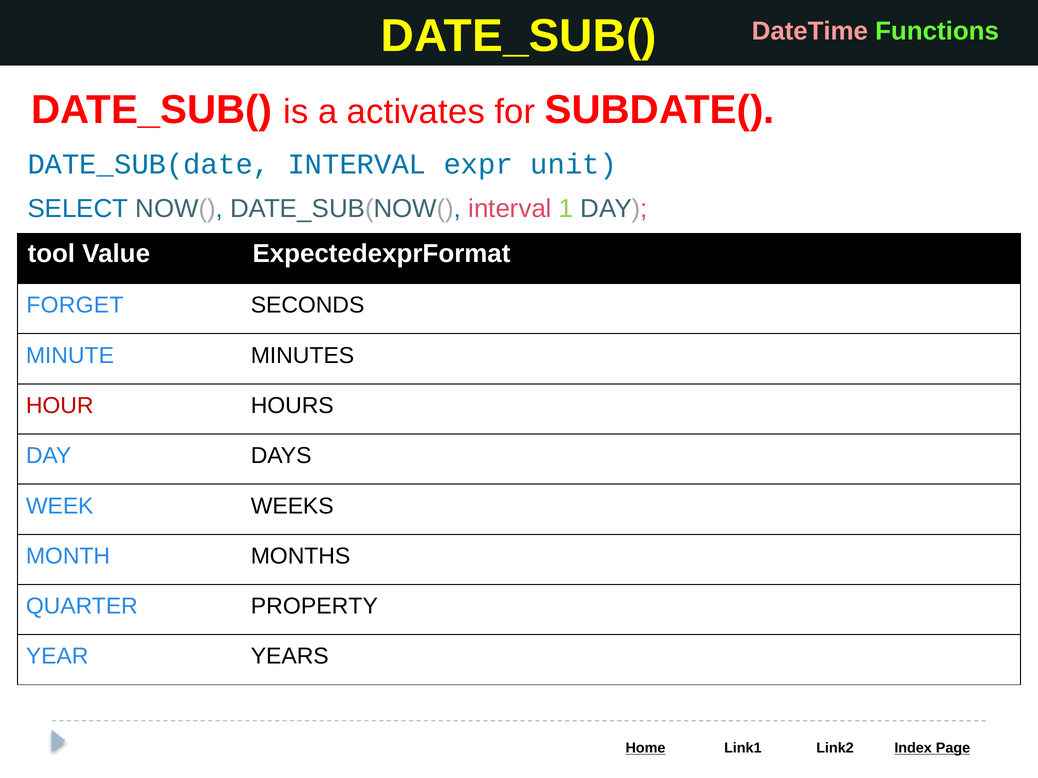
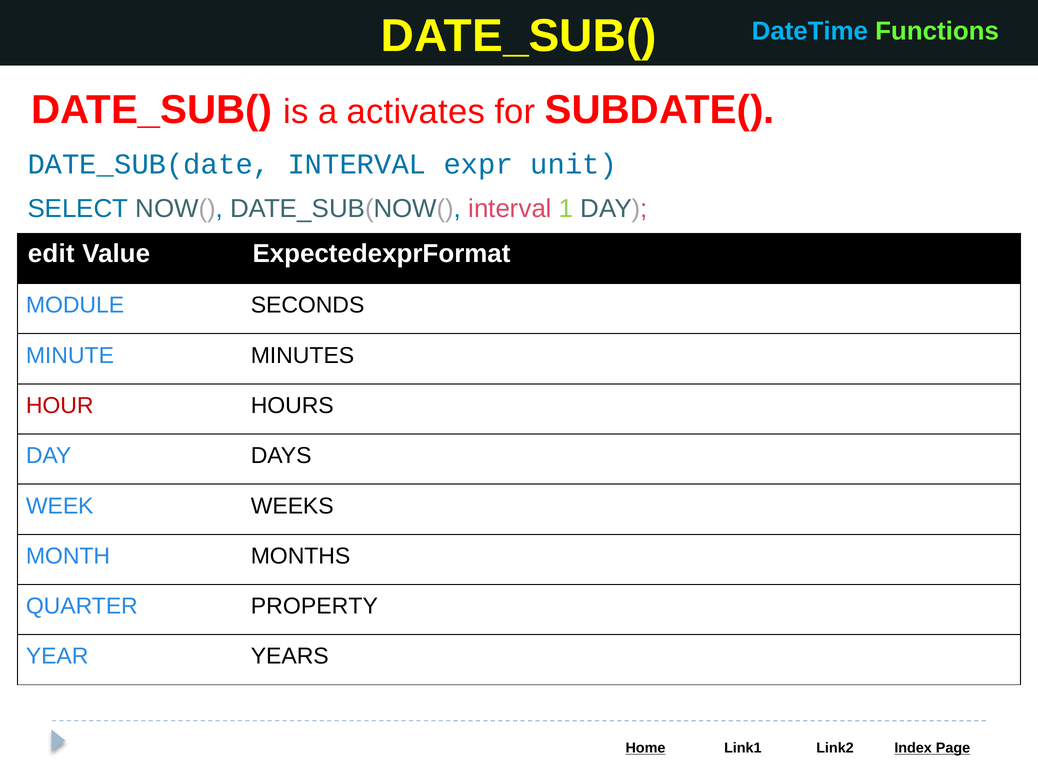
DateTime colour: pink -> light blue
tool: tool -> edit
FORGET: FORGET -> MODULE
